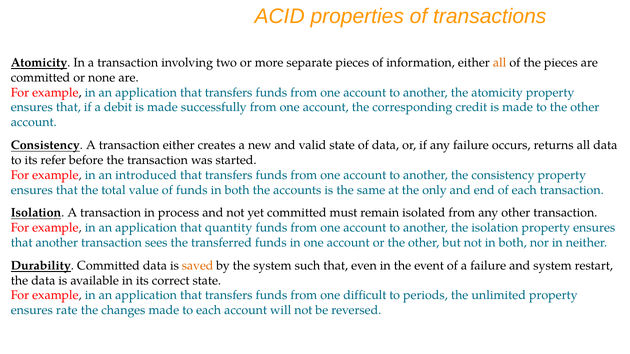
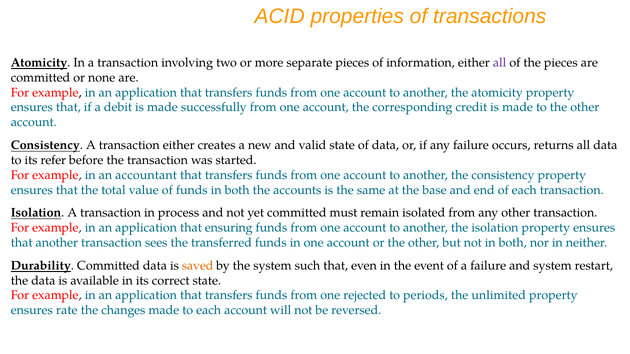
all at (500, 63) colour: orange -> purple
introduced: introduced -> accountant
only: only -> base
quantity: quantity -> ensuring
difficult: difficult -> rejected
